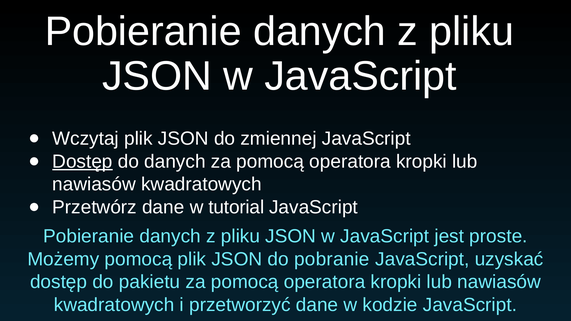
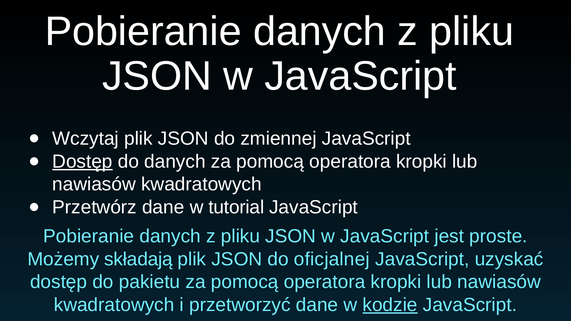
Możemy pomocą: pomocą -> składają
pobranie: pobranie -> oficjalnej
kodzie underline: none -> present
